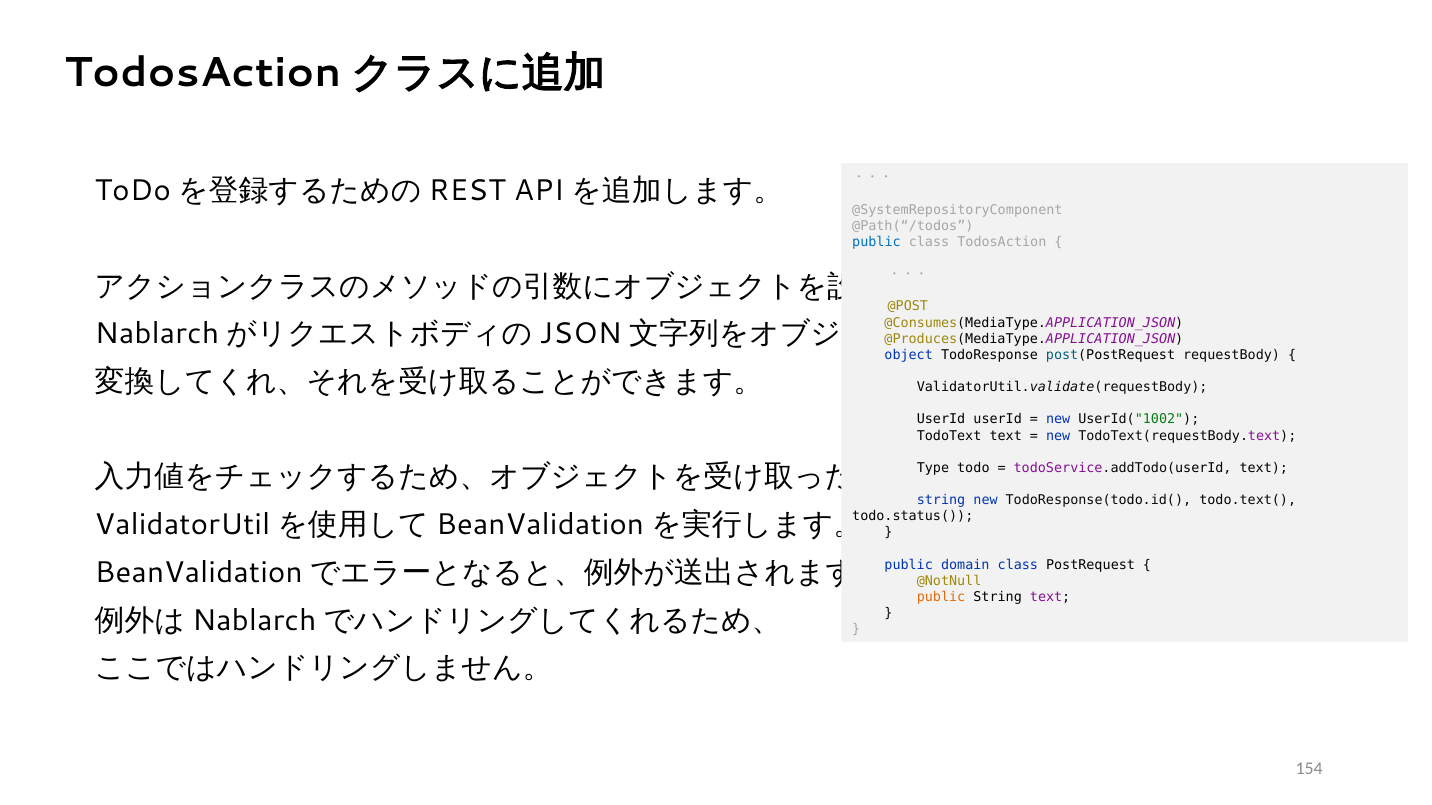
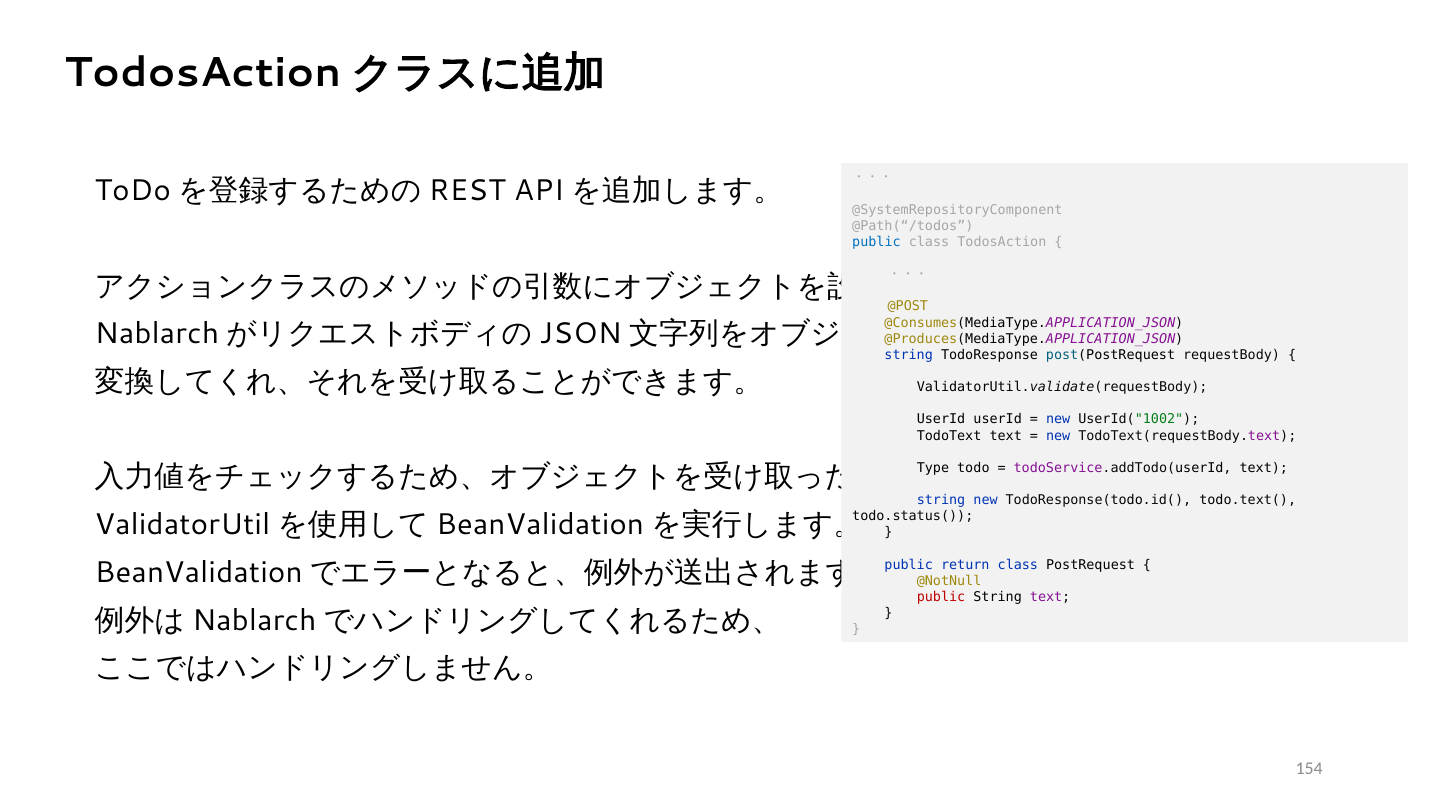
object at (909, 355): object -> string
domain: domain -> return
public at (941, 597) colour: orange -> red
